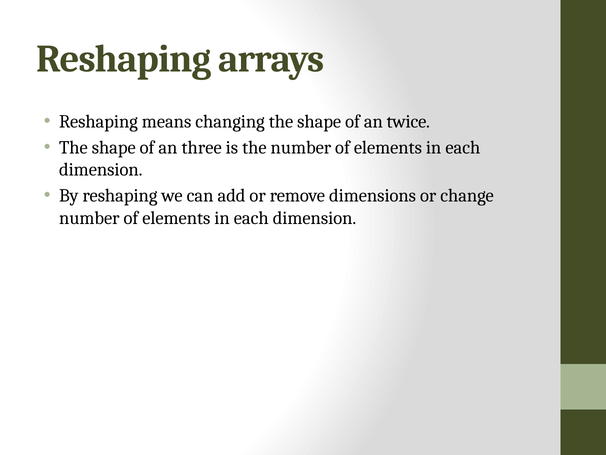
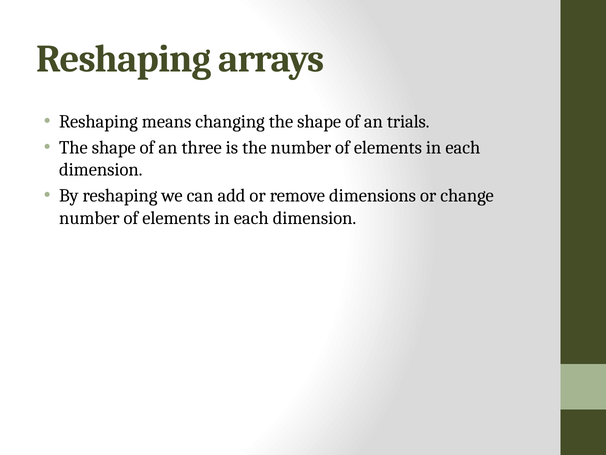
twice: twice -> trials
